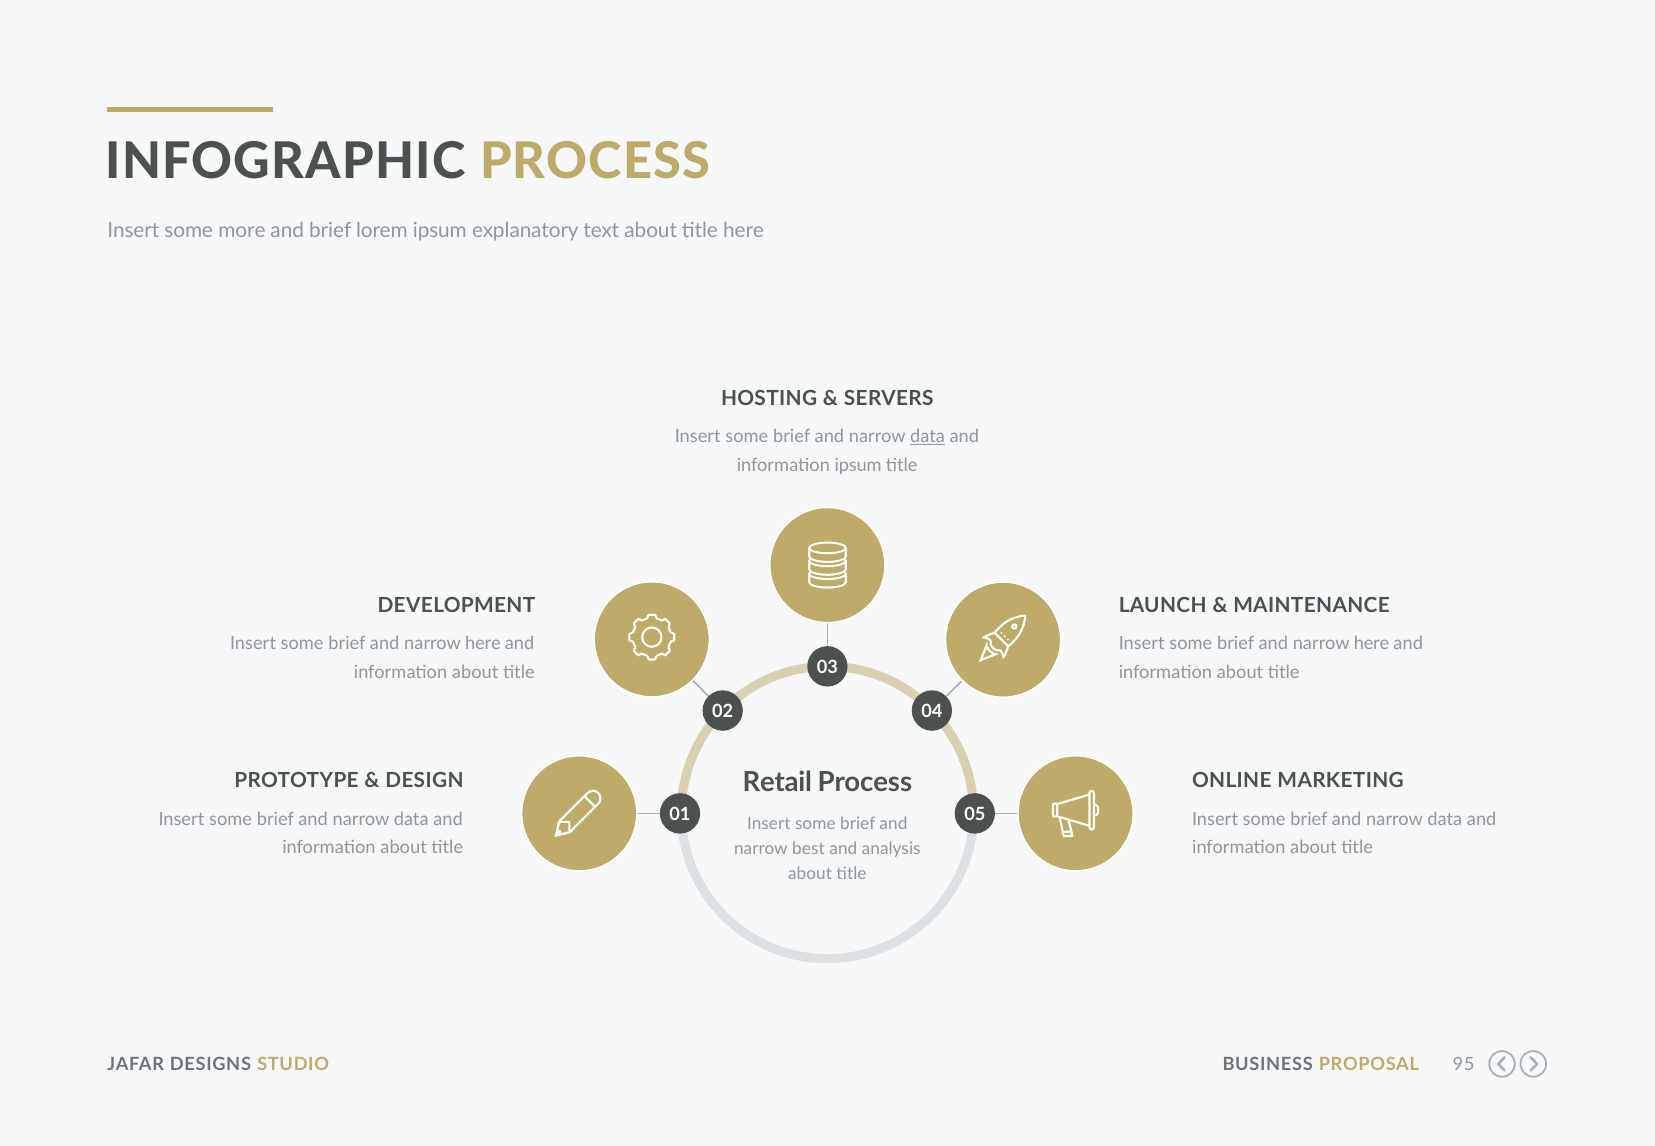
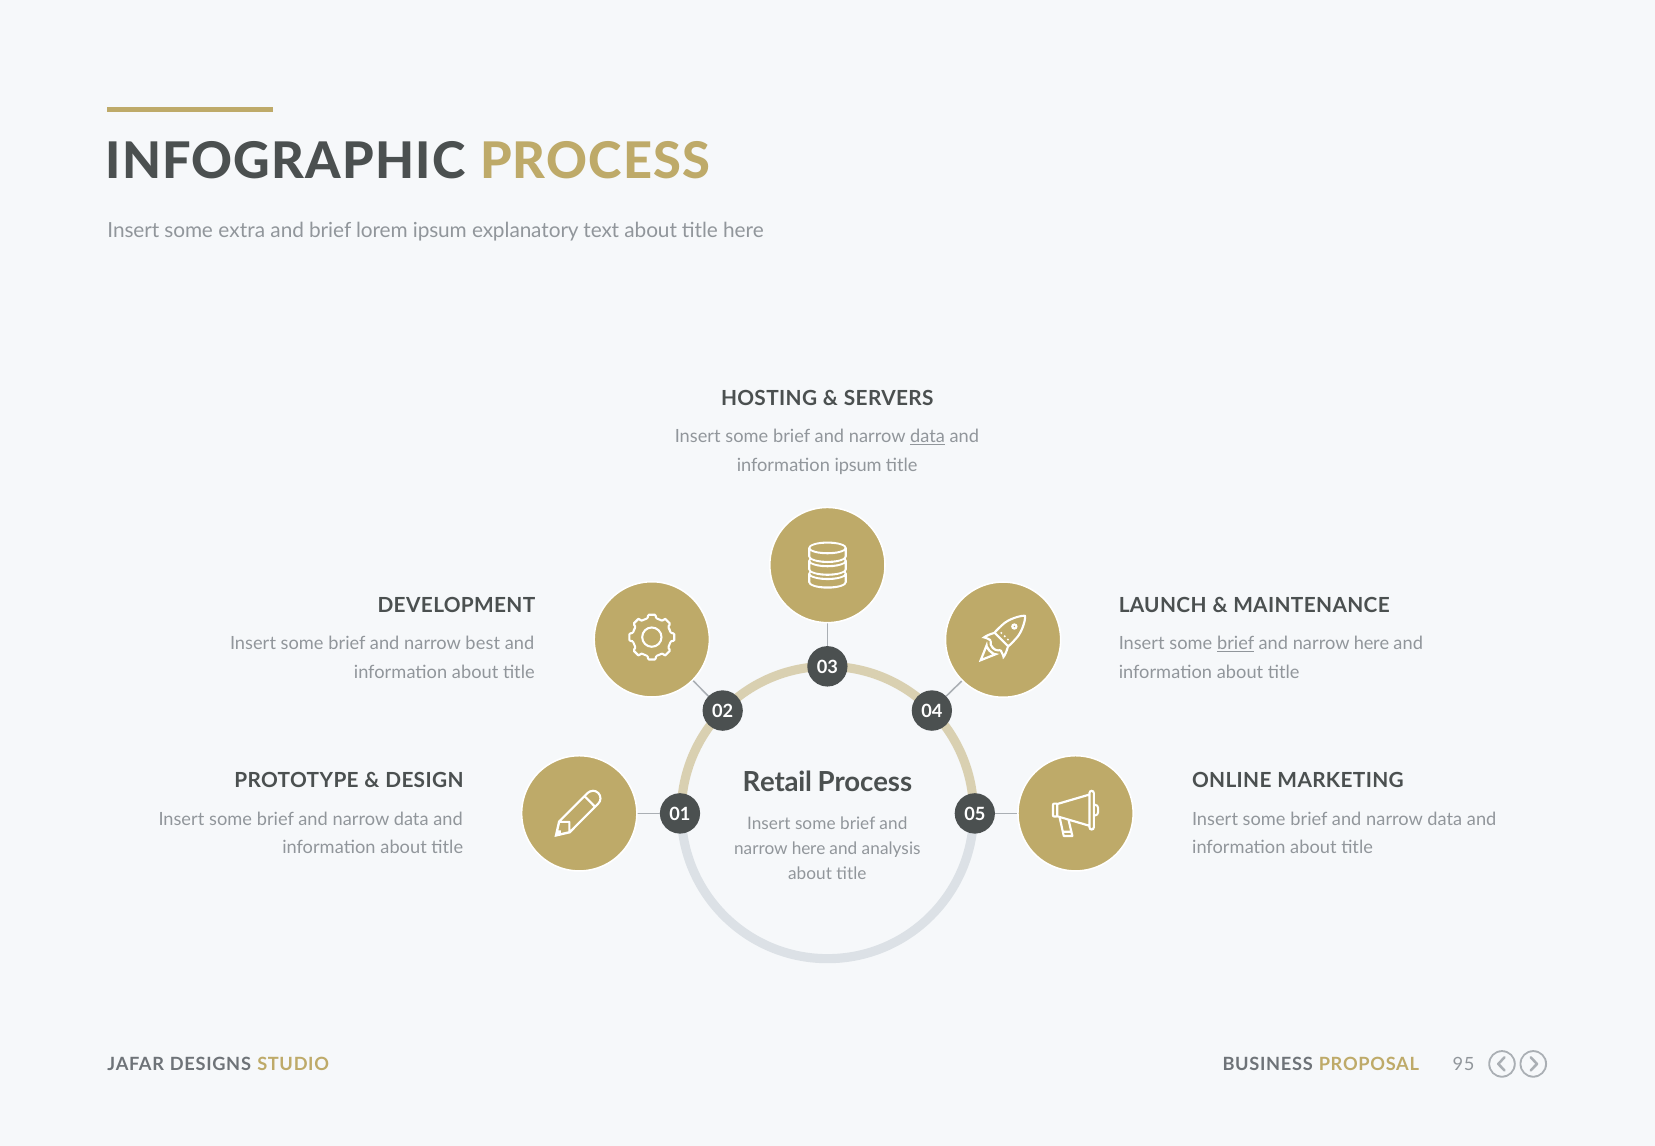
more: more -> extra
here at (483, 644): here -> best
brief at (1236, 644) underline: none -> present
best at (808, 849): best -> here
